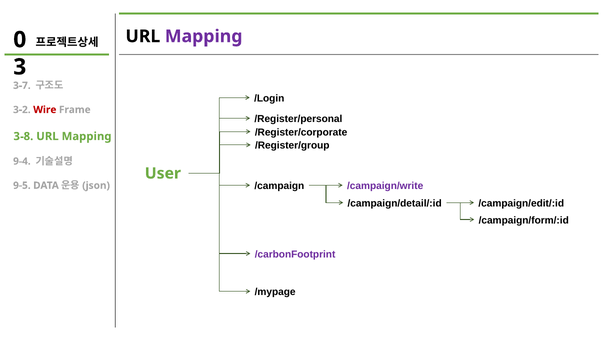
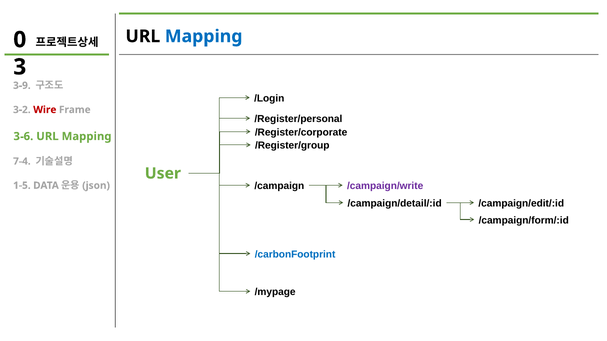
Mapping at (204, 36) colour: purple -> blue
3-7: 3-7 -> 3-9
3-8: 3-8 -> 3-6
9-4: 9-4 -> 7-4
9-5: 9-5 -> 1-5
/carbonFootprint colour: purple -> blue
